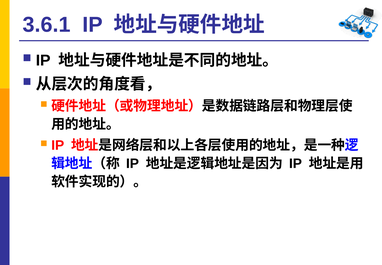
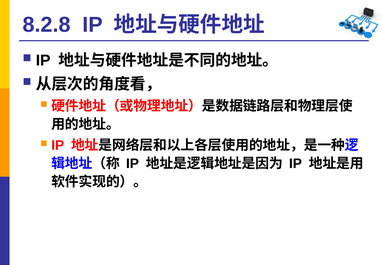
3.6.1: 3.6.1 -> 8.2.8
